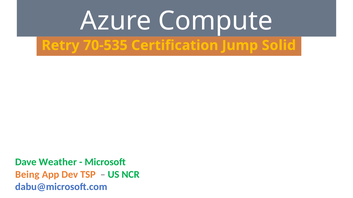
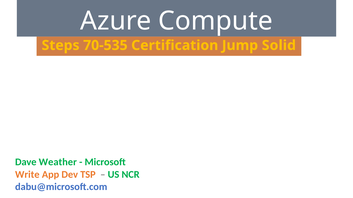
Retry: Retry -> Steps
Being: Being -> Write
